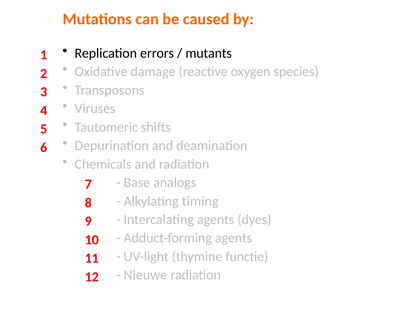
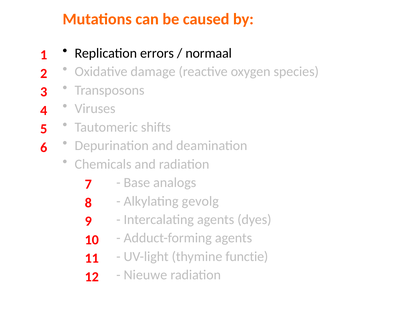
mutants: mutants -> normaal
timing: timing -> gevolg
